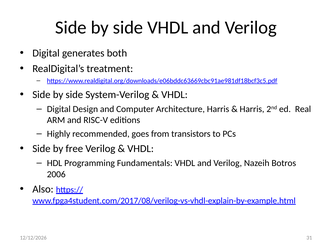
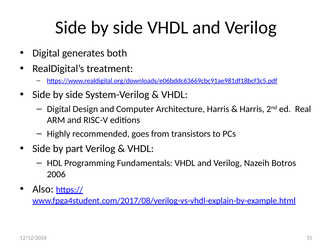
free: free -> part
